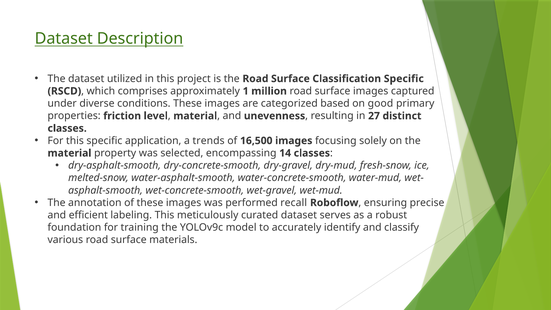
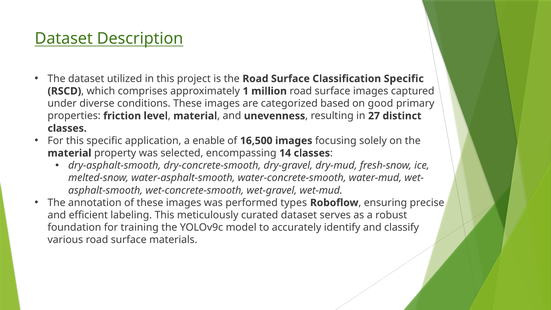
trends: trends -> enable
recall: recall -> types
